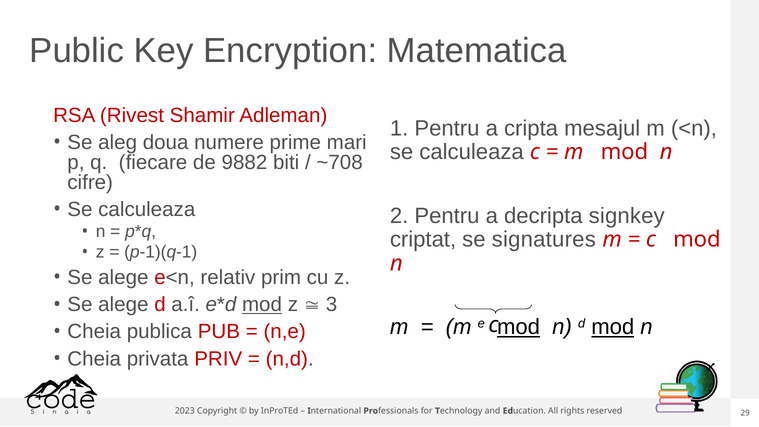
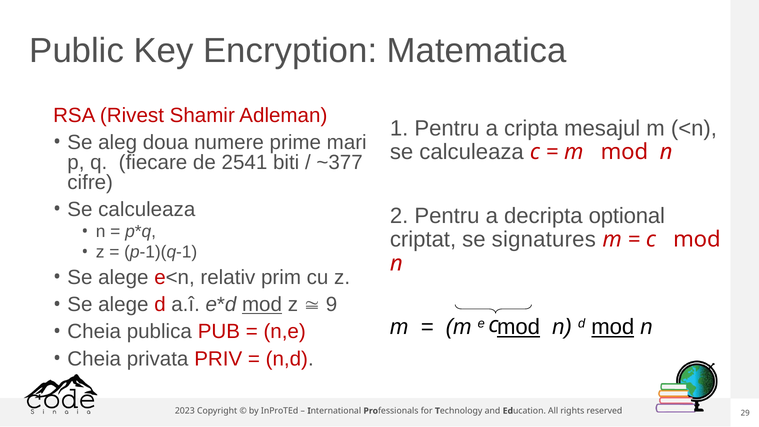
9882: 9882 -> 2541
~708: ~708 -> ~377
signkey: signkey -> optional
3: 3 -> 9
